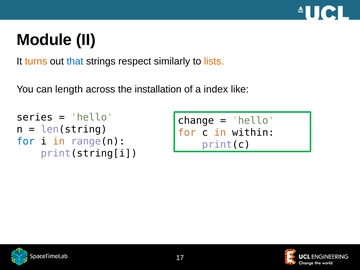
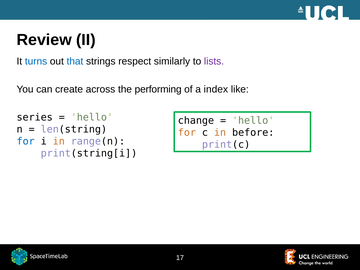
Module: Module -> Review
turns colour: orange -> blue
lists colour: orange -> purple
length: length -> create
installation: installation -> performing
within: within -> before
